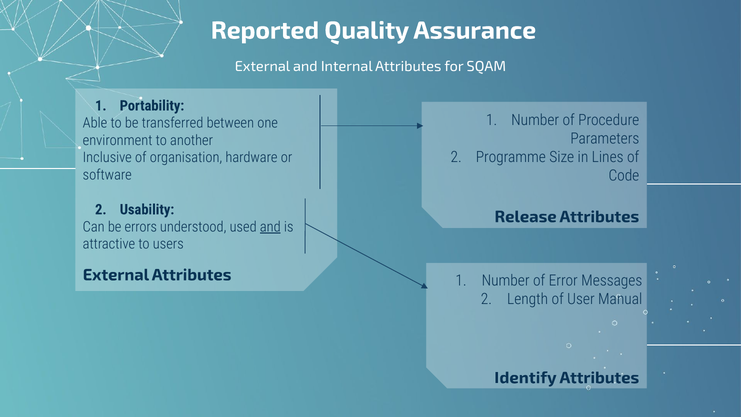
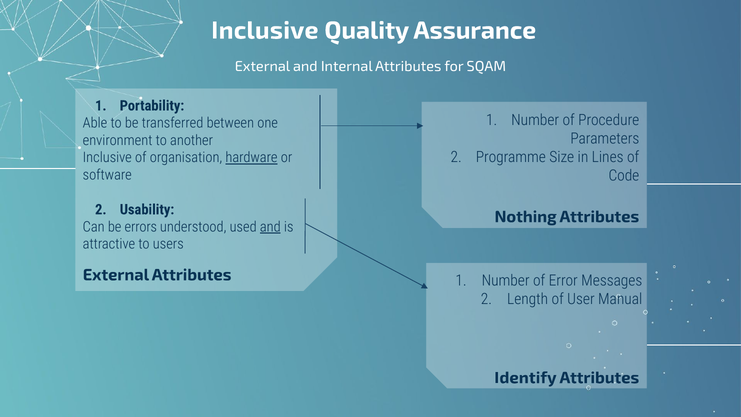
Reported at (265, 30): Reported -> Inclusive
hardware underline: none -> present
Release: Release -> Nothing
